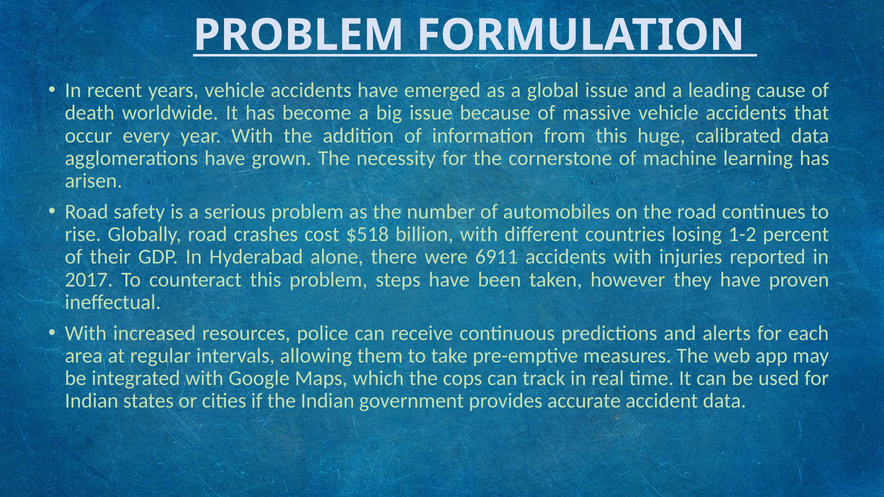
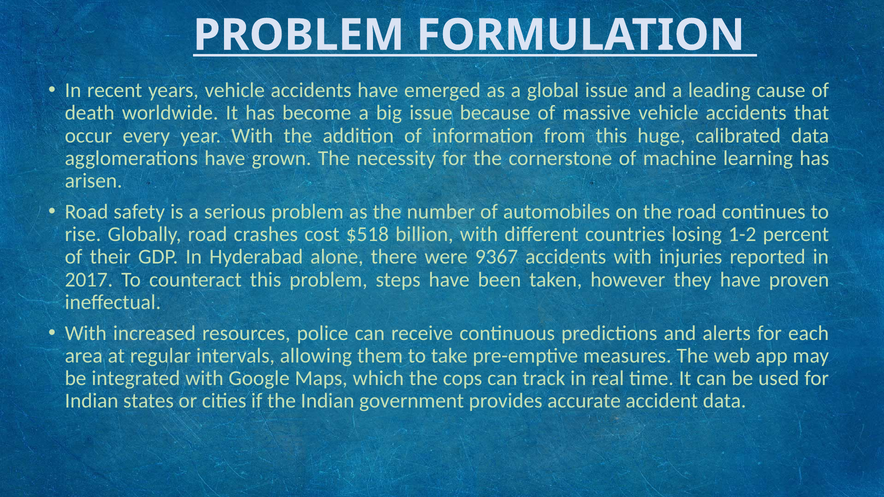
6911: 6911 -> 9367
